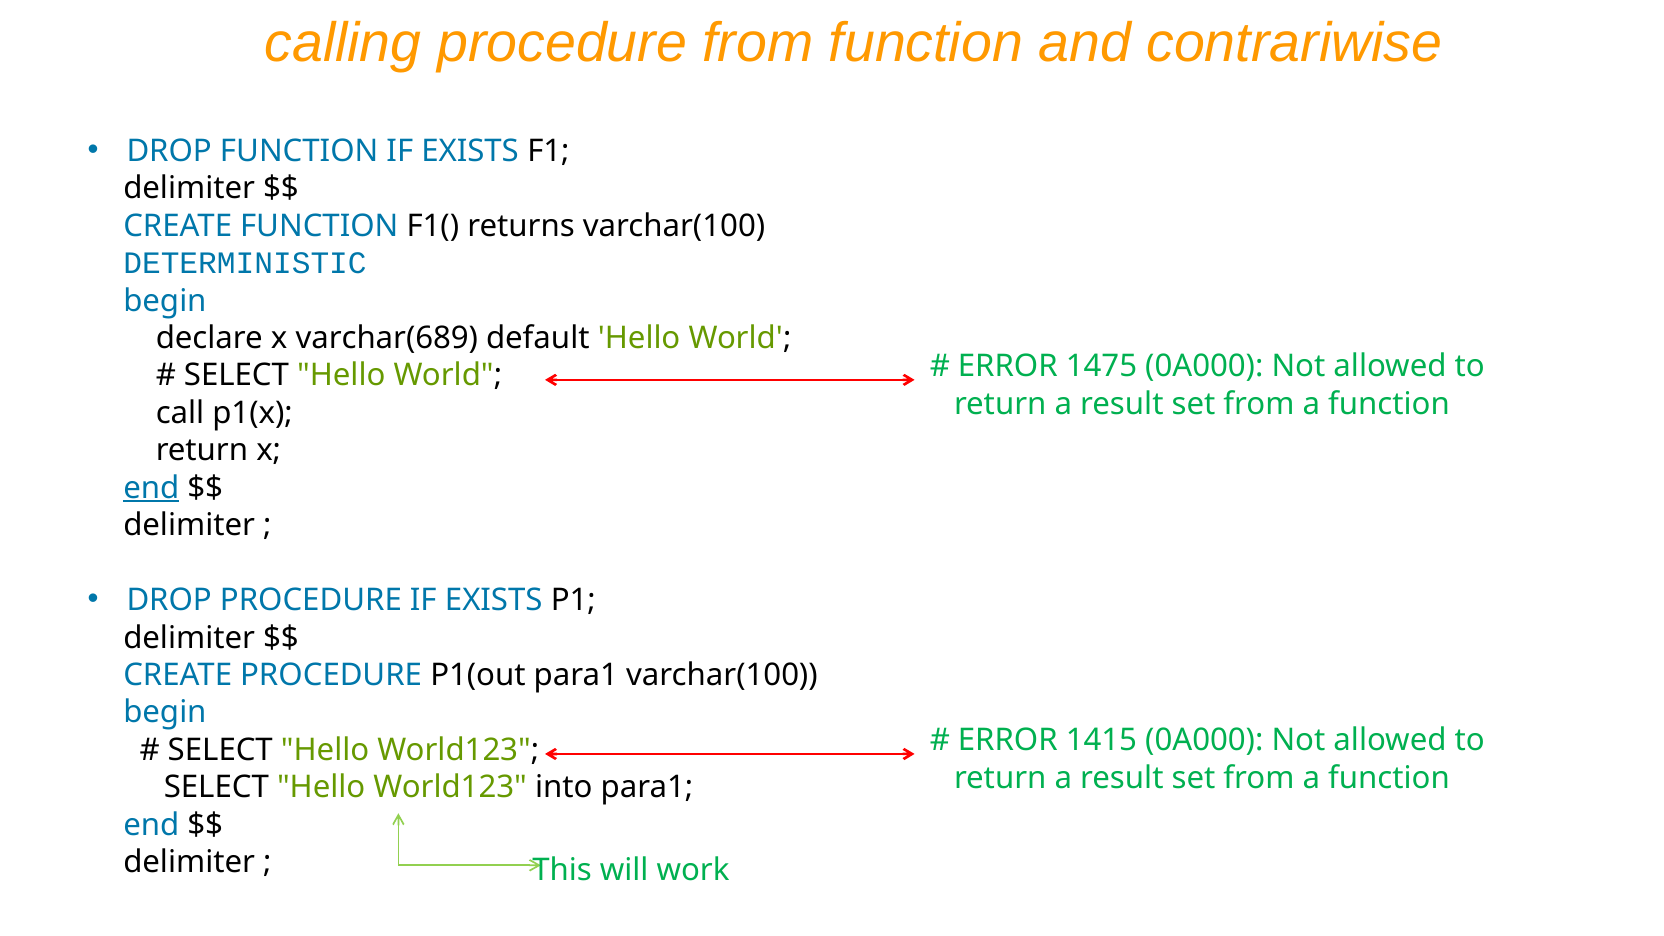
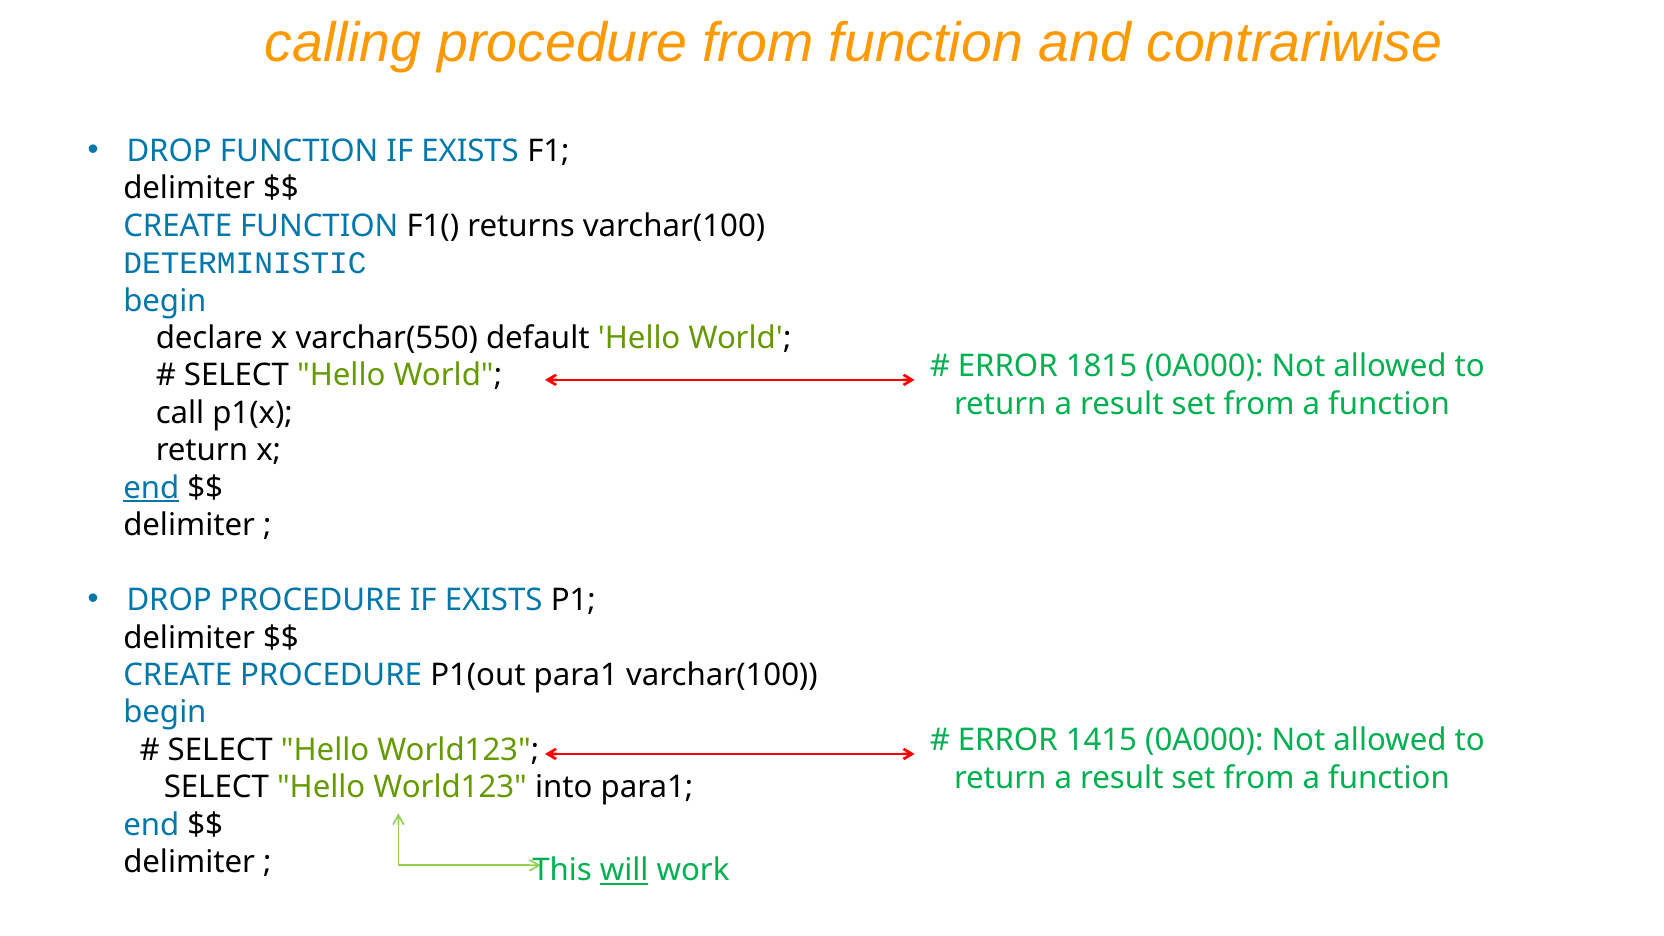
varchar(689: varchar(689 -> varchar(550
1475: 1475 -> 1815
will underline: none -> present
